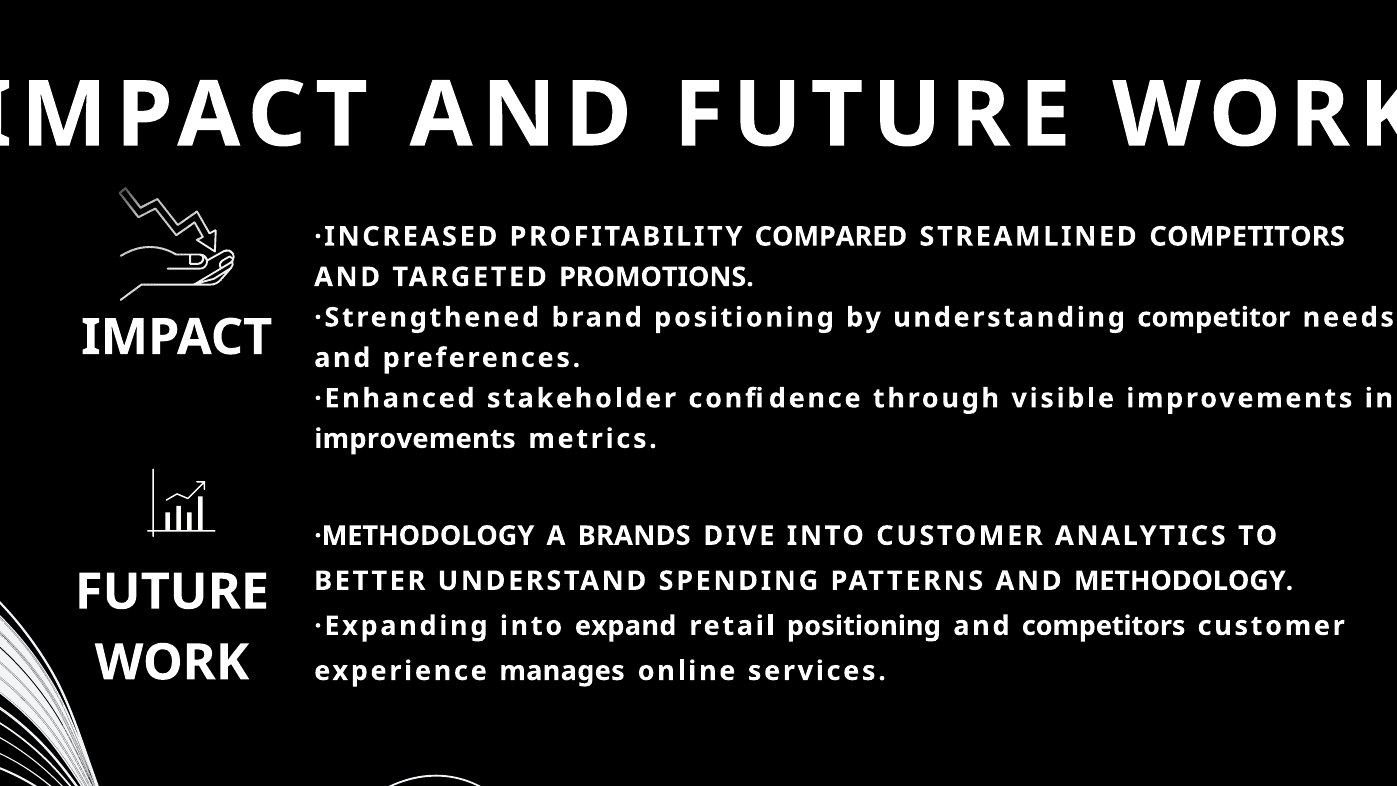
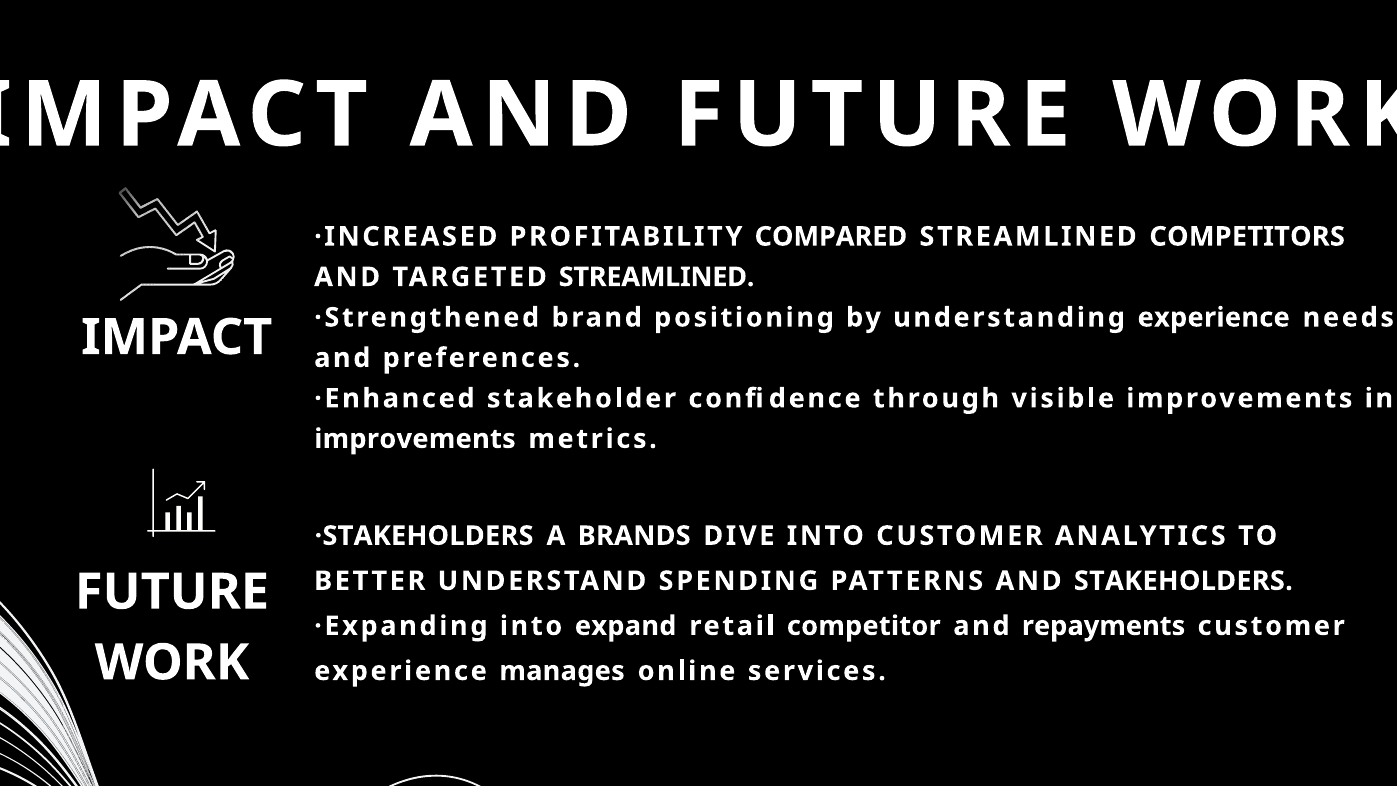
TARGETED PROMOTIONS: PROMOTIONS -> STREAMLINED
understanding competitor: competitor -> experience
·METHODOLOGY: ·METHODOLOGY -> ·STAKEHOLDERS
METHODOLOGY: METHODOLOGY -> STAKEHOLDERS
retail positioning: positioning -> competitor
and competitors: competitors -> repayments
